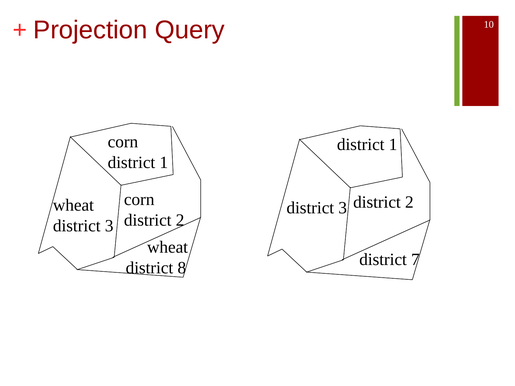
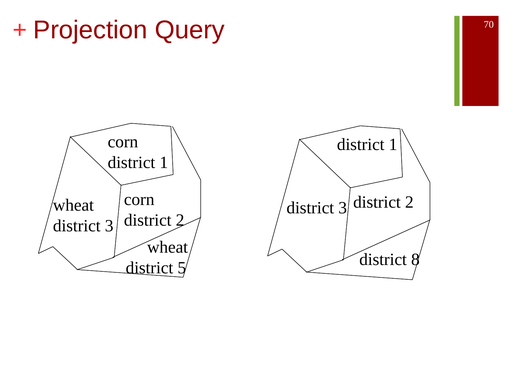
10: 10 -> 70
7: 7 -> 8
8: 8 -> 5
